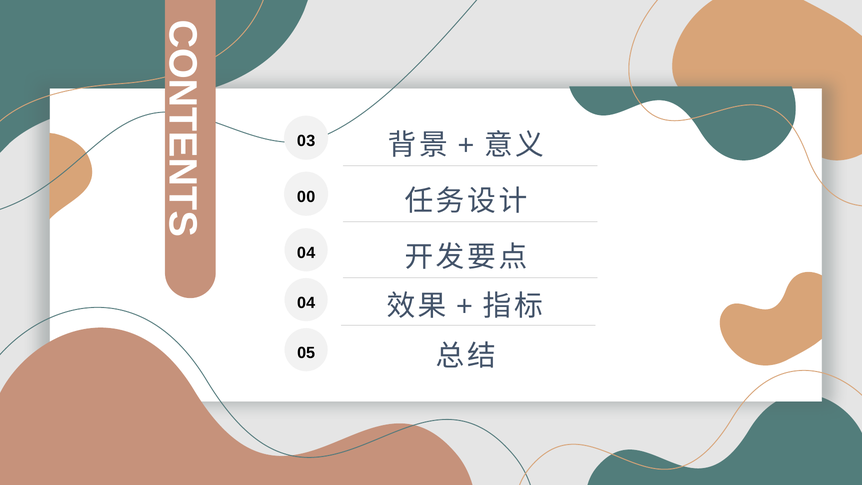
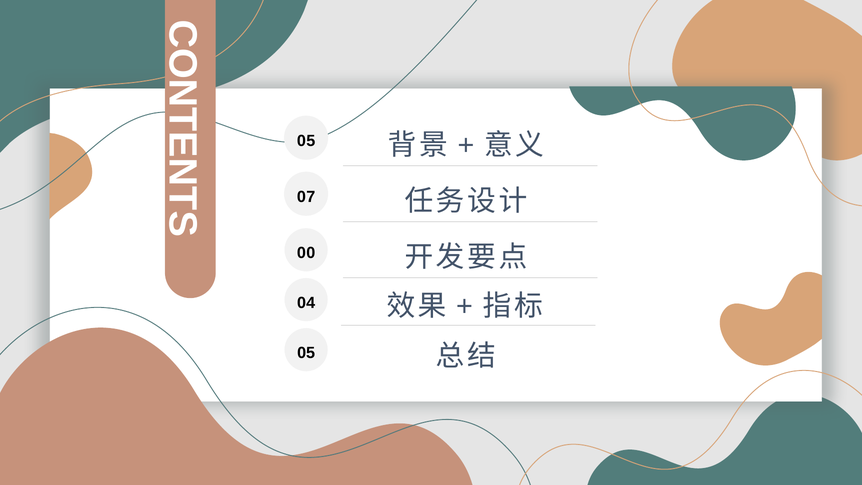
3: 3 -> 5
0 0: 0 -> 7
4 at (311, 253): 4 -> 0
